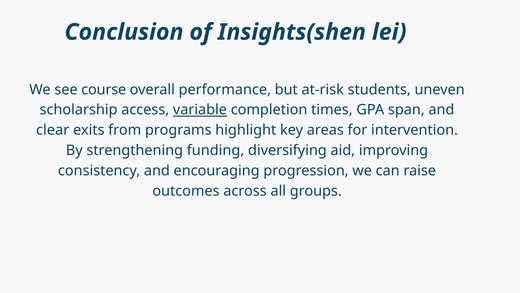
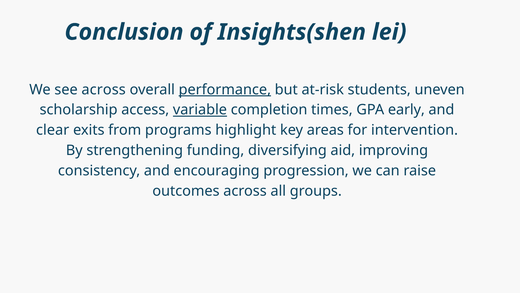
see course: course -> across
performance underline: none -> present
span: span -> early
